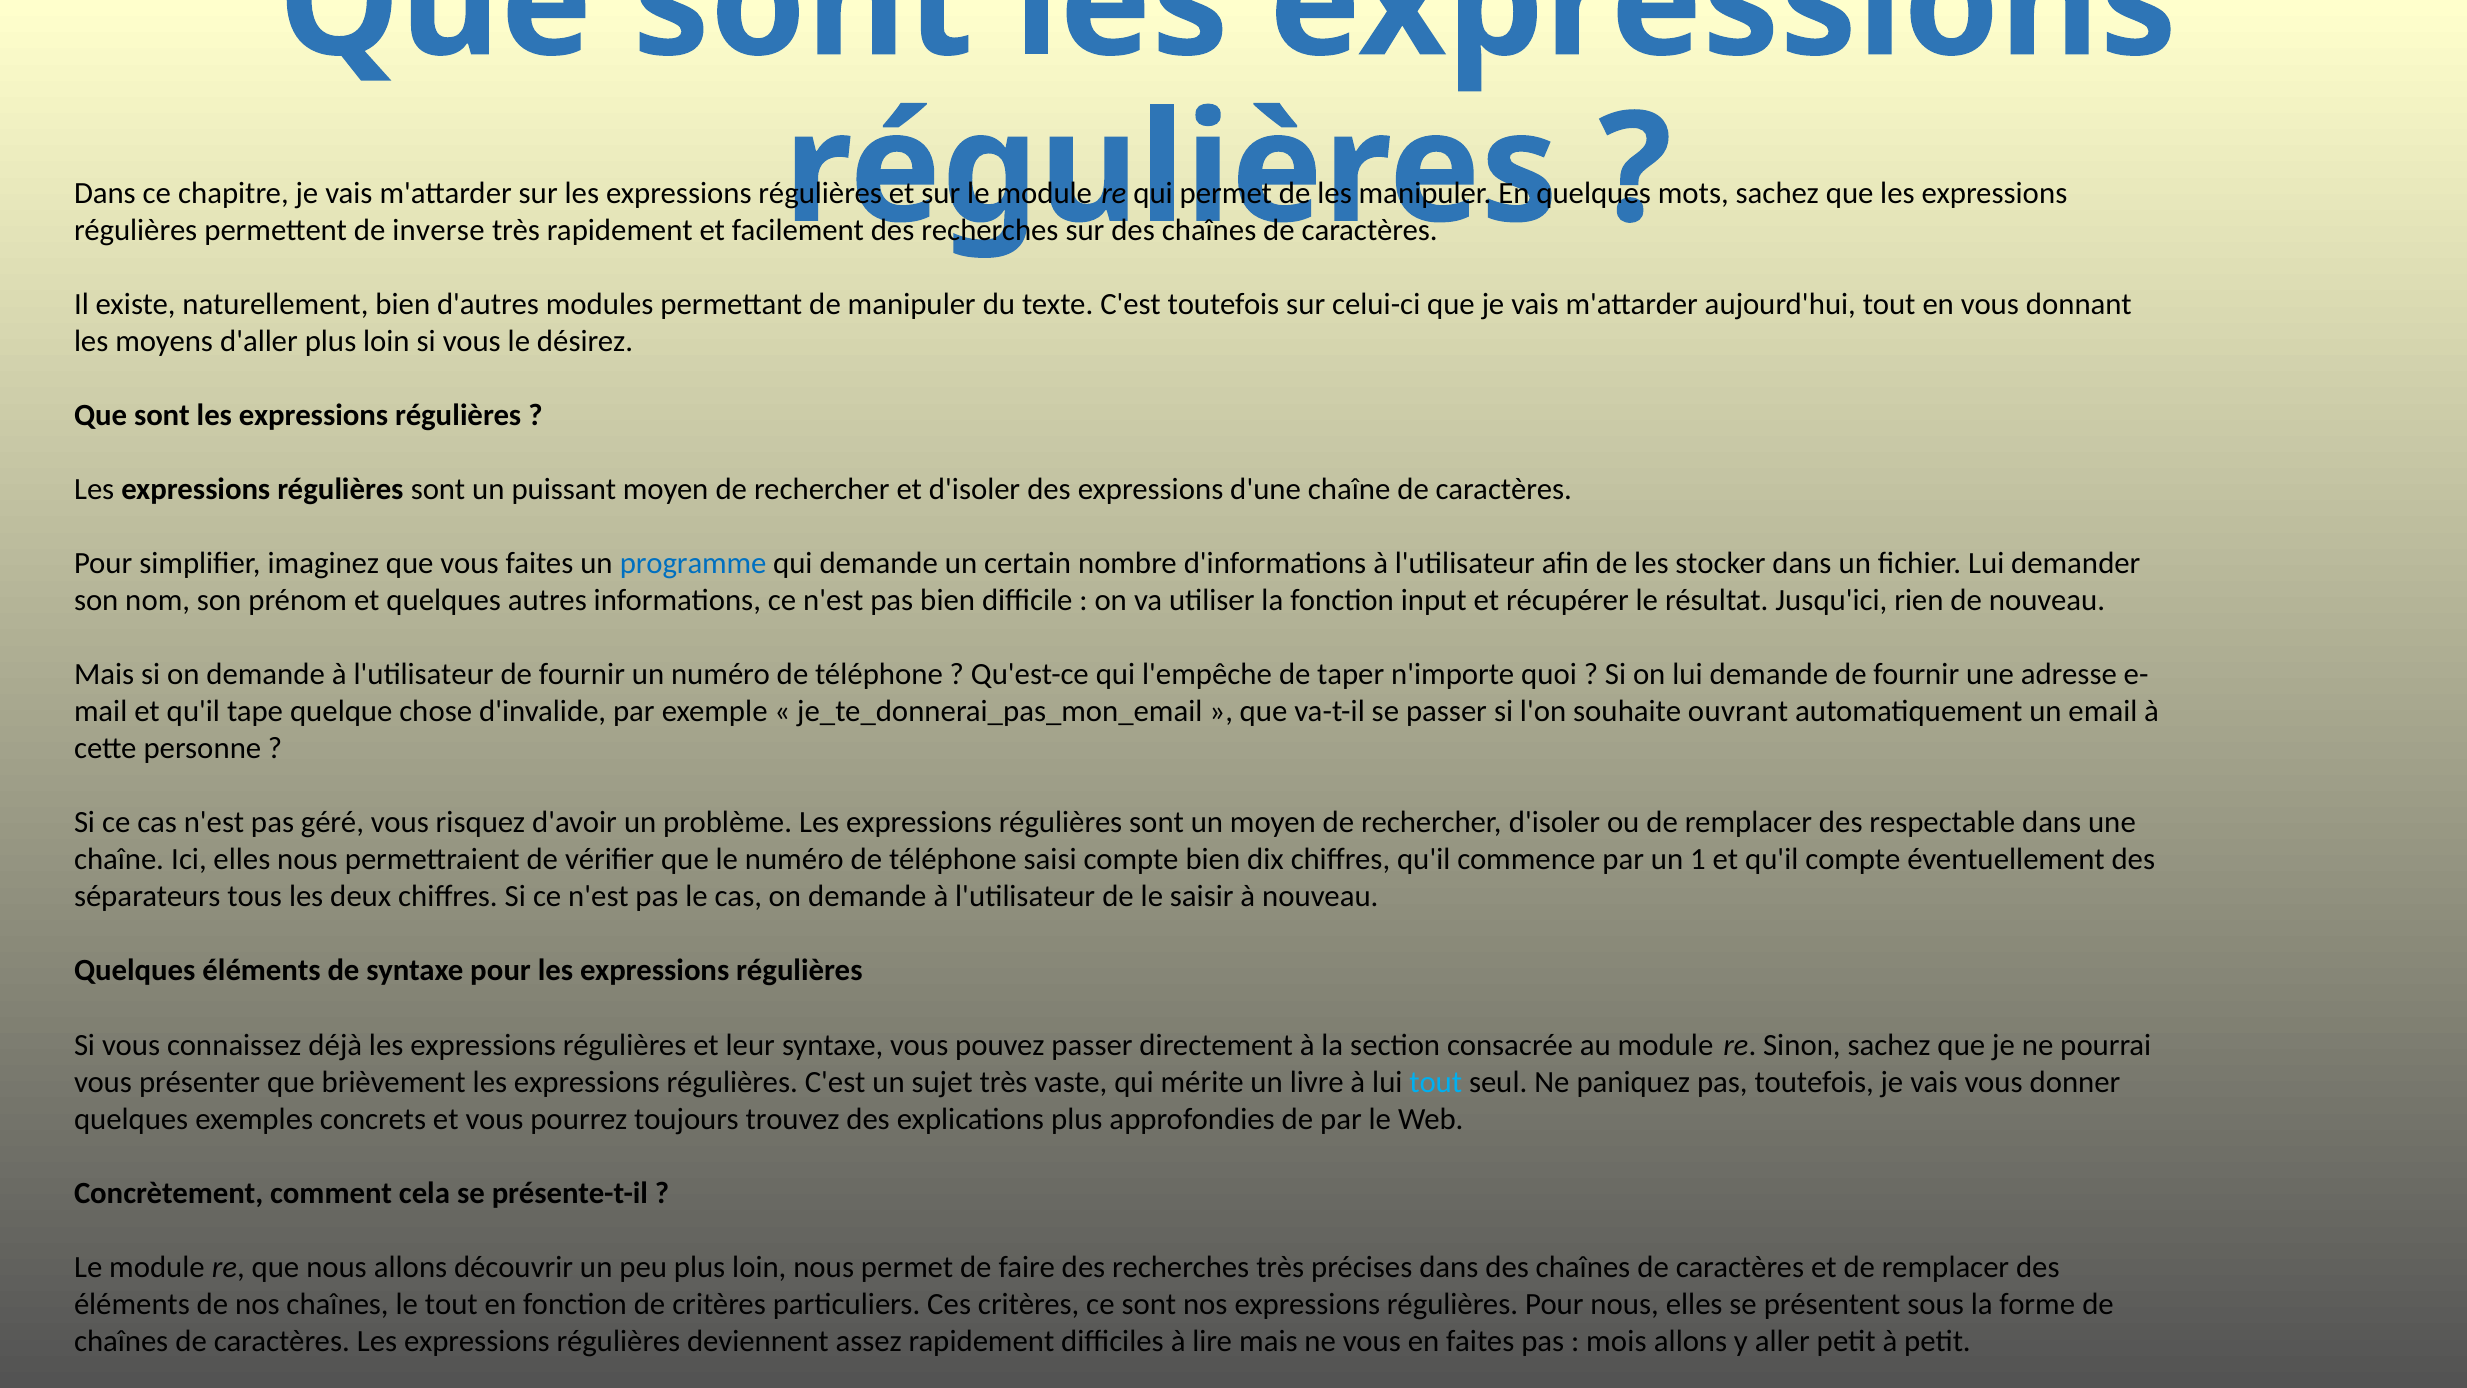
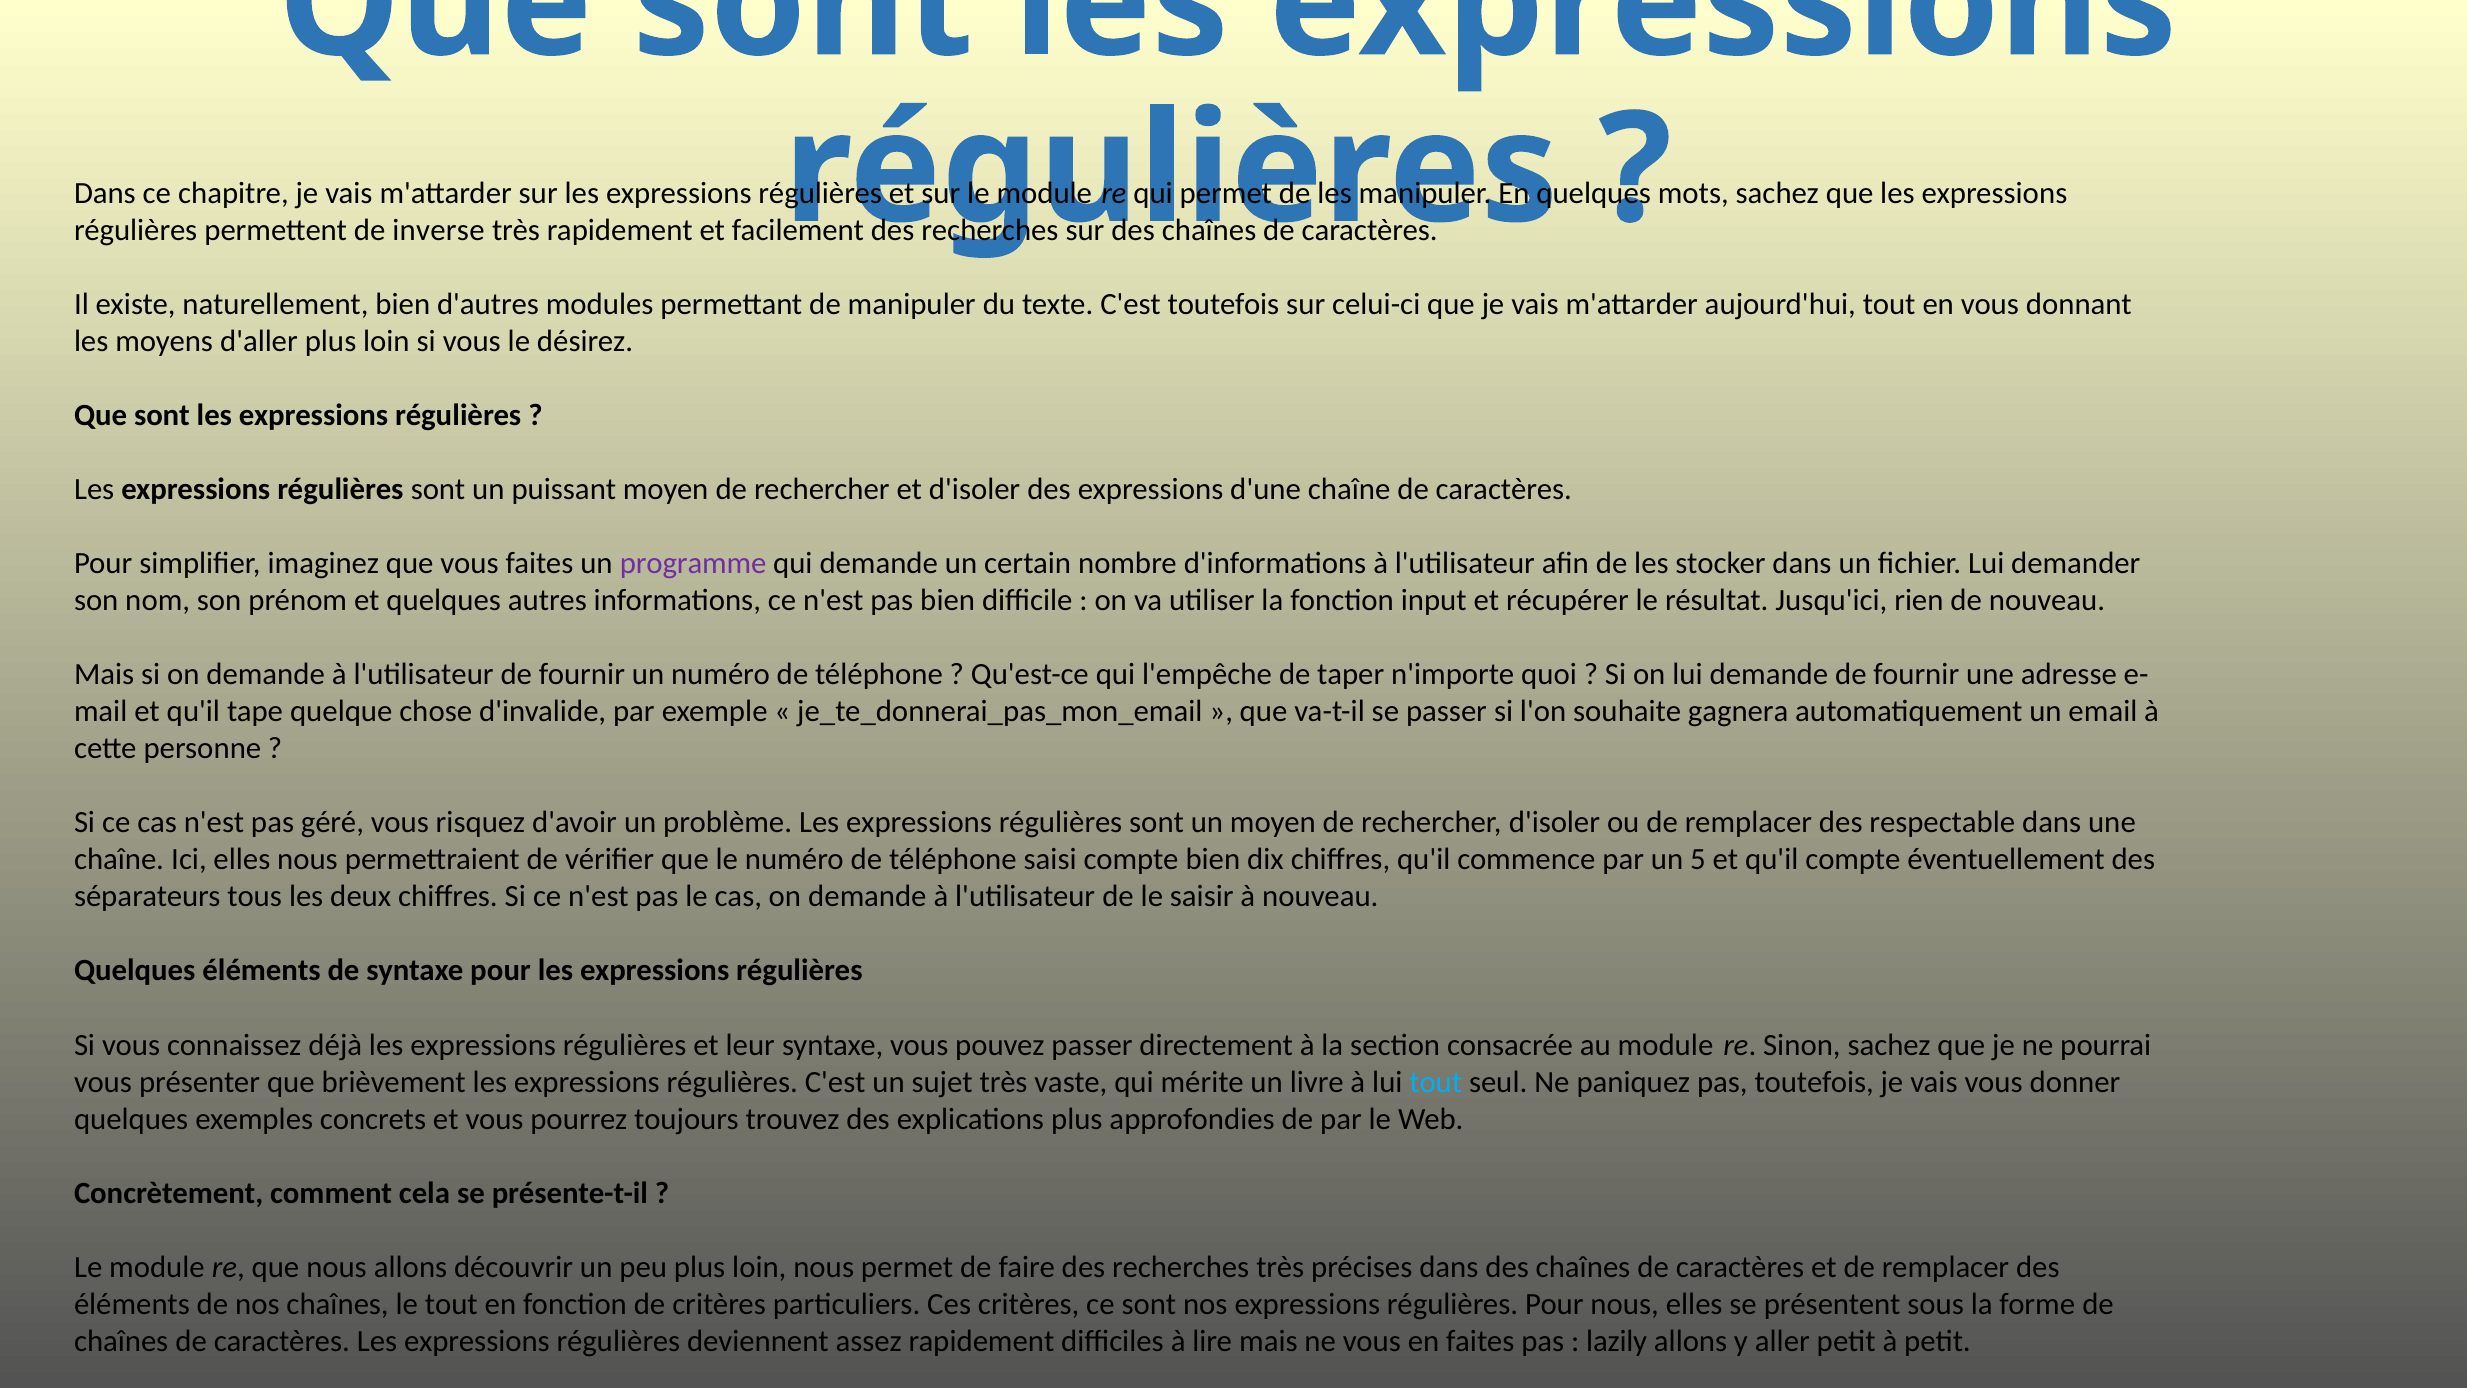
programme colour: blue -> purple
ouvrant: ouvrant -> gagnera
1: 1 -> 5
mois: mois -> lazily
